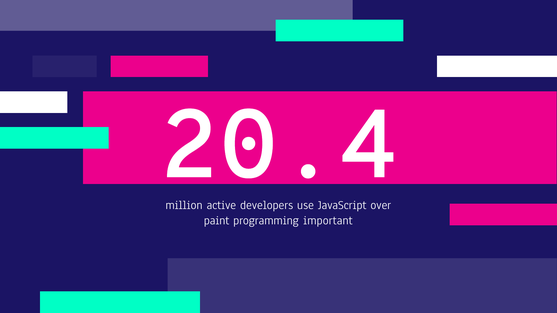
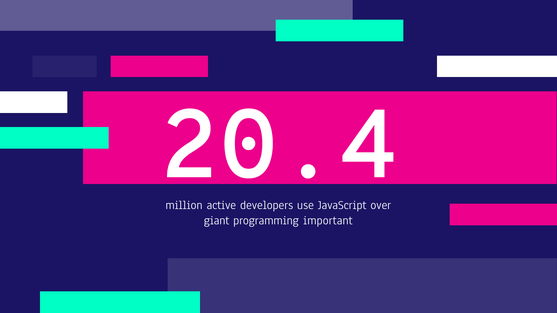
paint: paint -> giant
